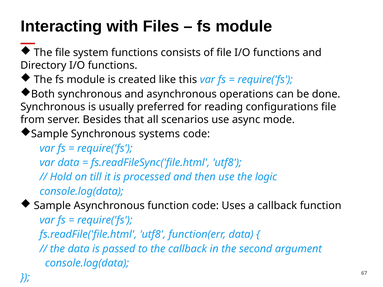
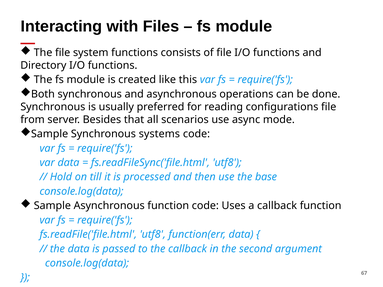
logic: logic -> base
